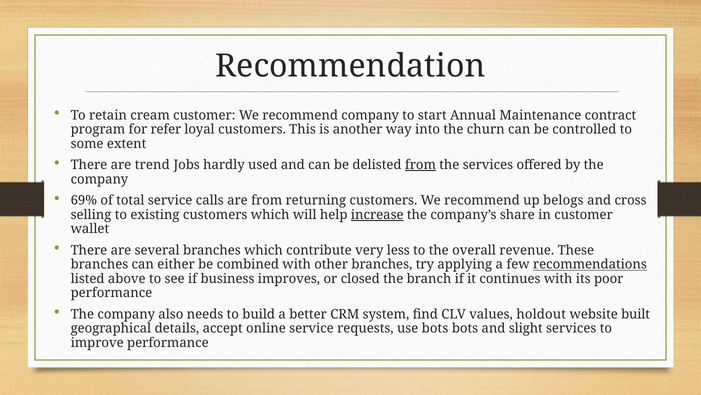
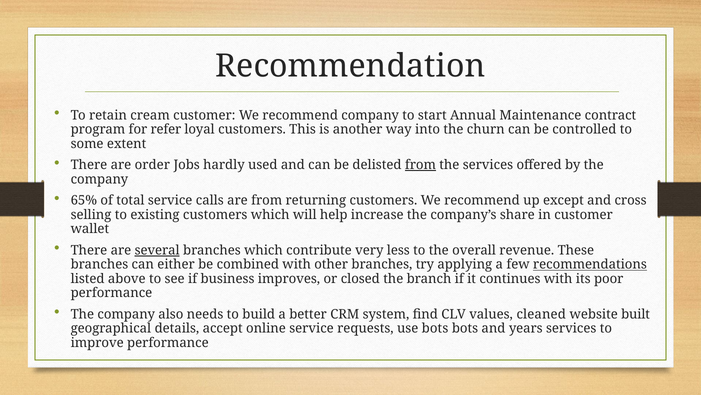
trend: trend -> order
69%: 69% -> 65%
belogs: belogs -> except
increase underline: present -> none
several underline: none -> present
holdout: holdout -> cleaned
slight: slight -> years
